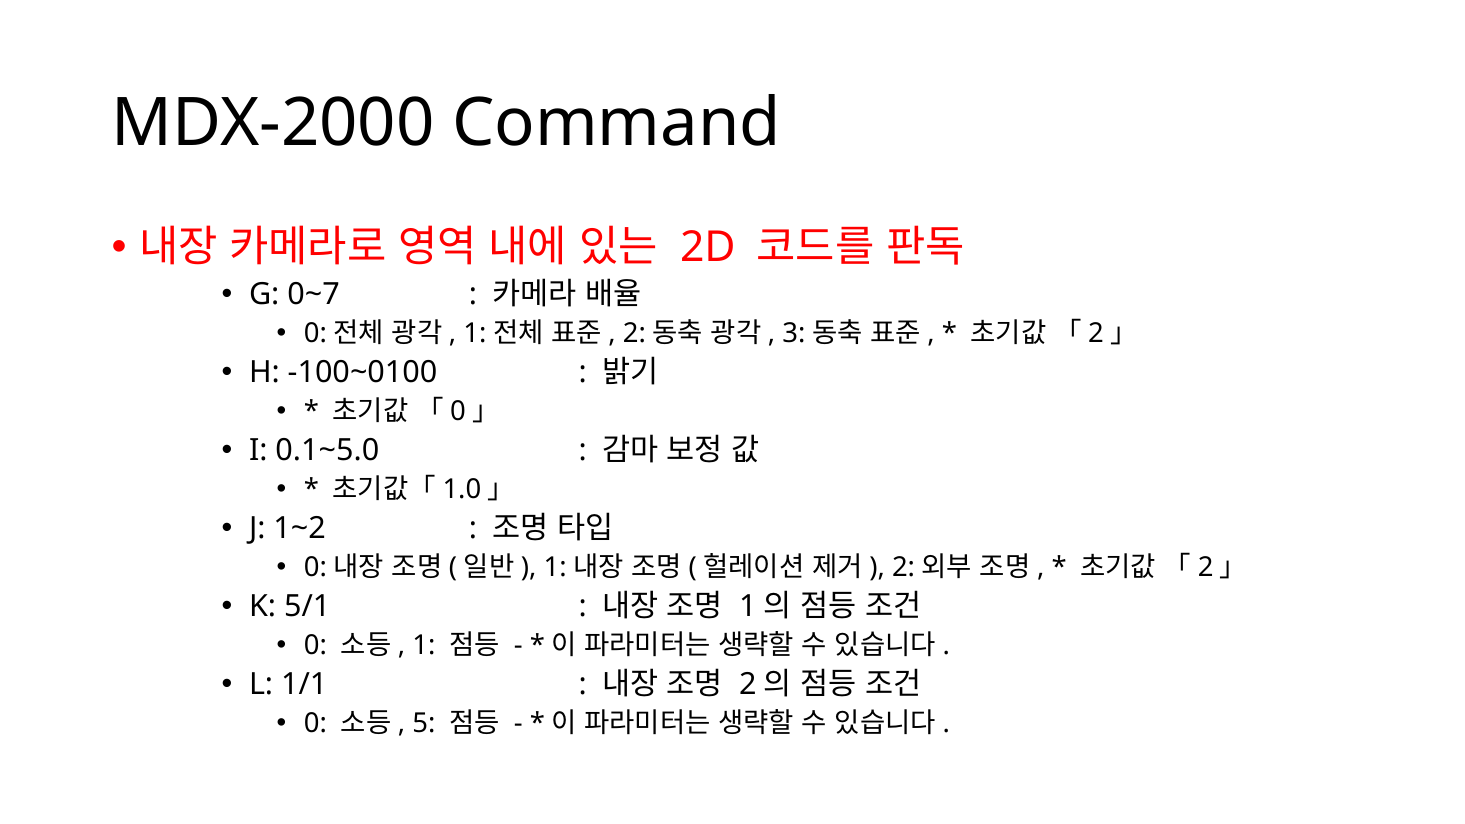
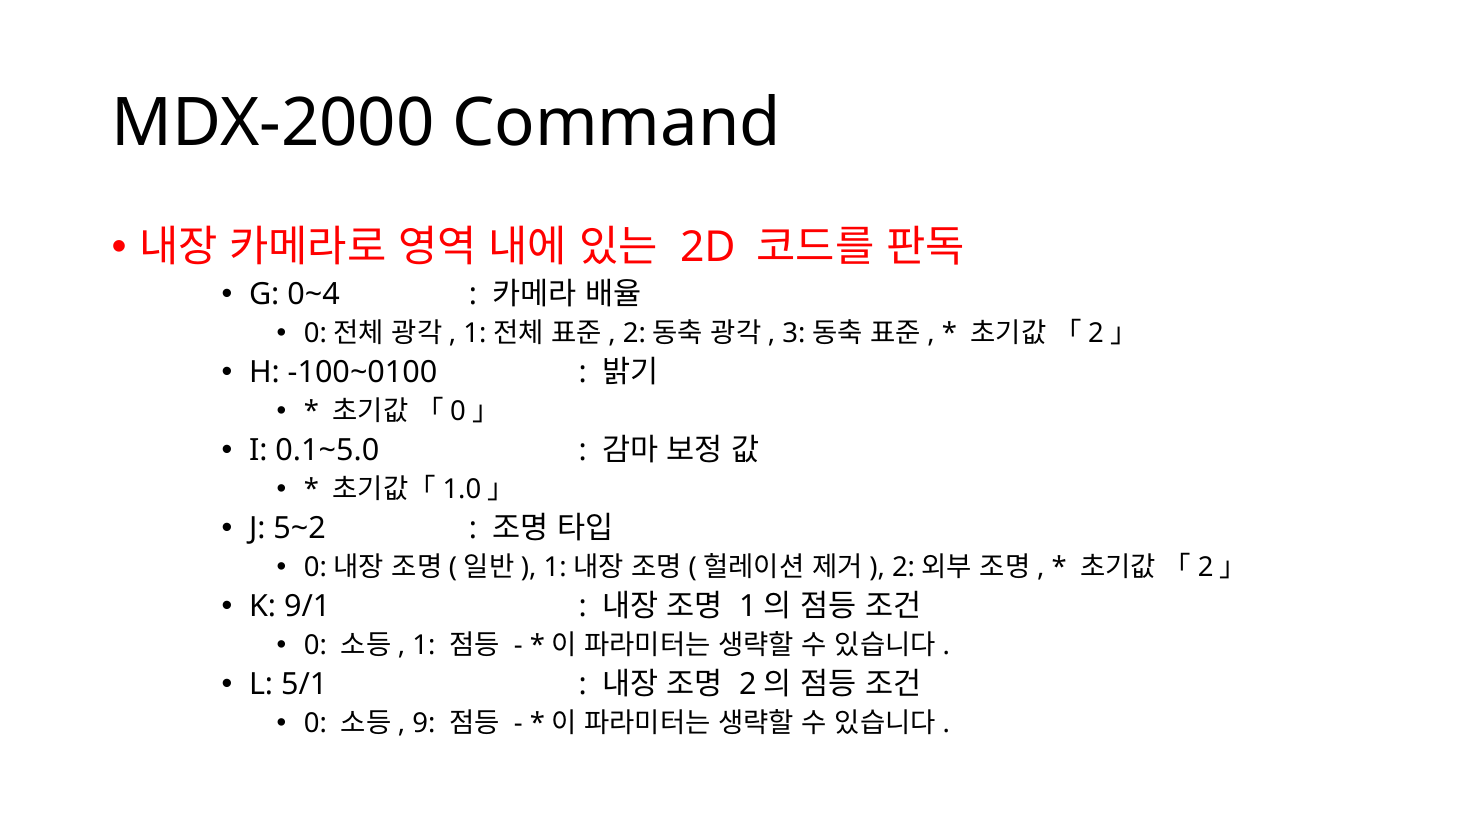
0~7: 0~7 -> 0~4
1~2: 1~2 -> 5~2
5/1: 5/1 -> 9/1
1/1: 1/1 -> 5/1
5: 5 -> 9
